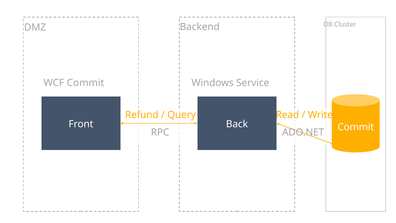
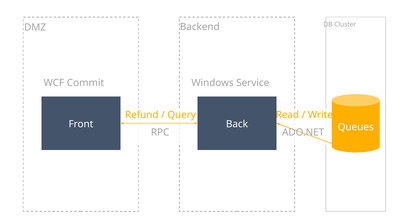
Commit at (356, 127): Commit -> Queues
